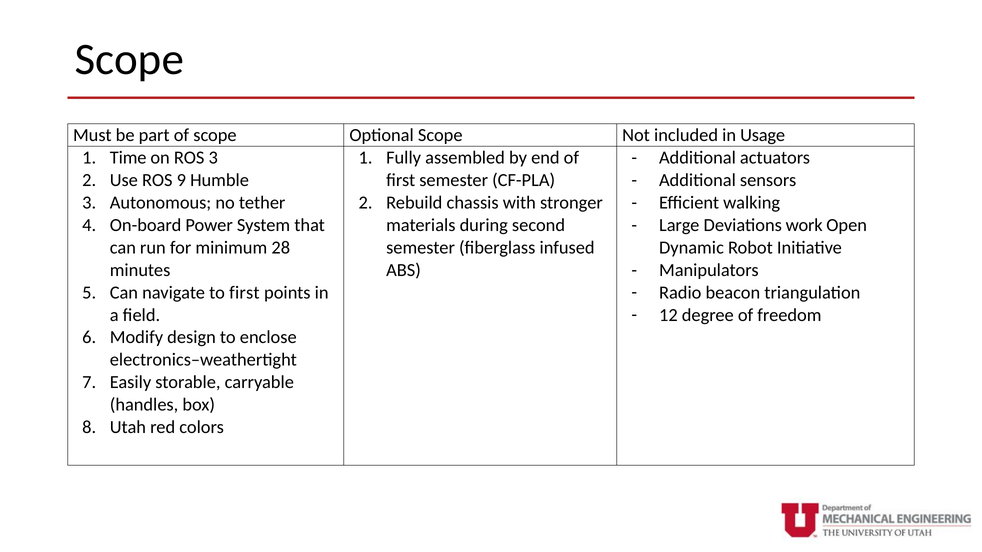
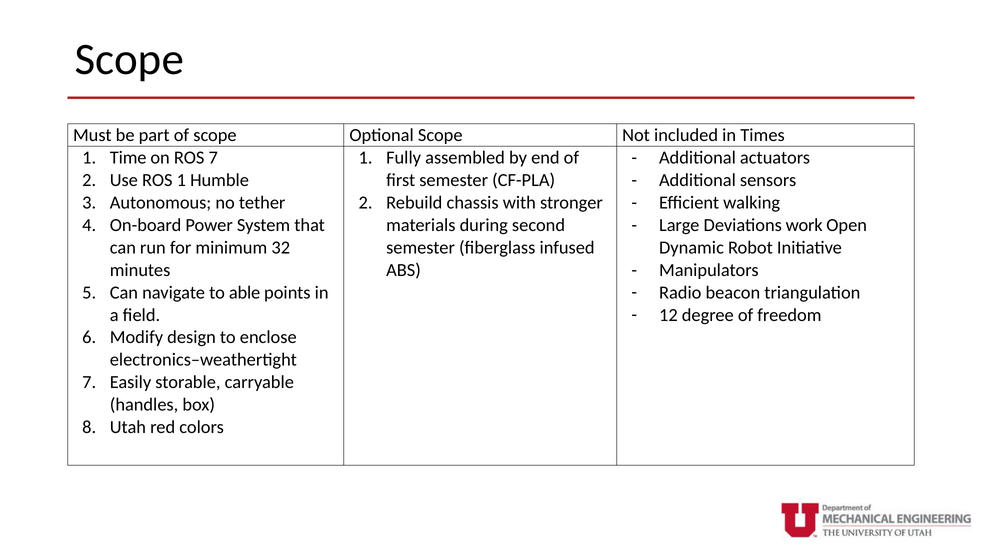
Usage: Usage -> Times
ROS 3: 3 -> 7
ROS 9: 9 -> 1
28: 28 -> 32
to first: first -> able
